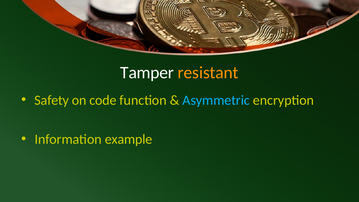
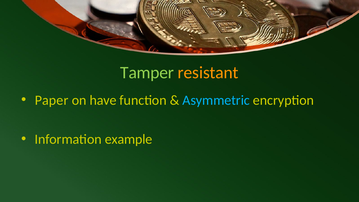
Tamper colour: white -> light green
Safety: Safety -> Paper
code: code -> have
